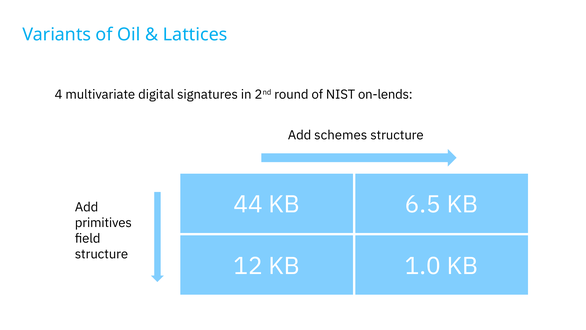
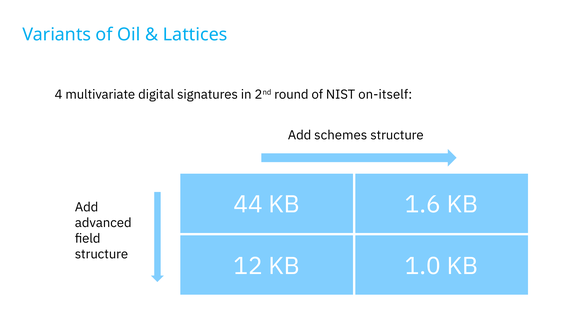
on-lends: on-lends -> on-itself
6.5: 6.5 -> 1.6
primitives: primitives -> advanced
